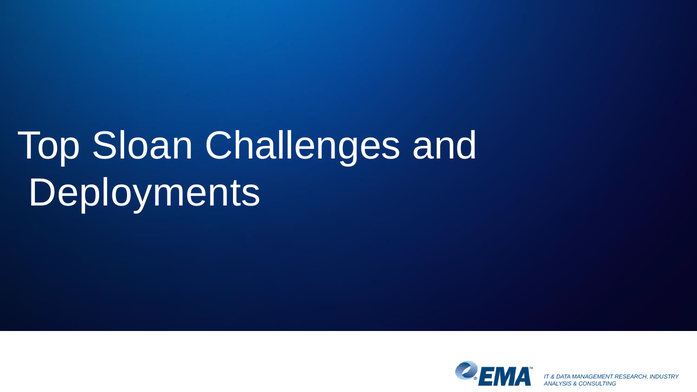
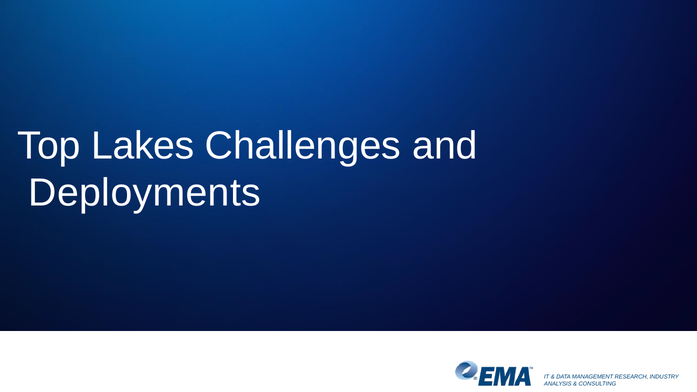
Sloan: Sloan -> Lakes
